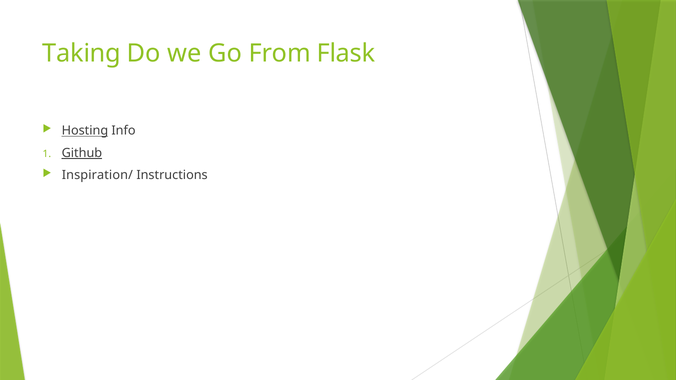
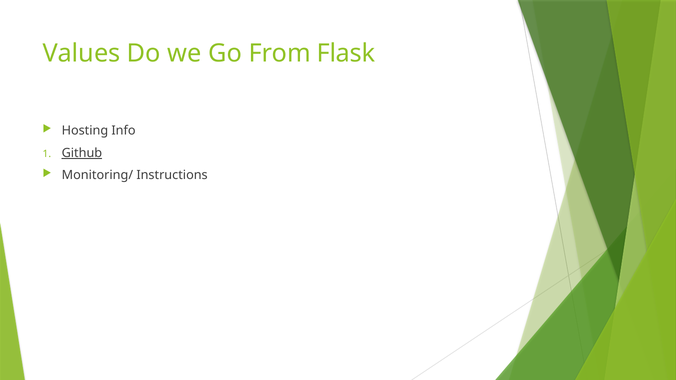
Taking: Taking -> Values
Hosting underline: present -> none
Inspiration/: Inspiration/ -> Monitoring/
